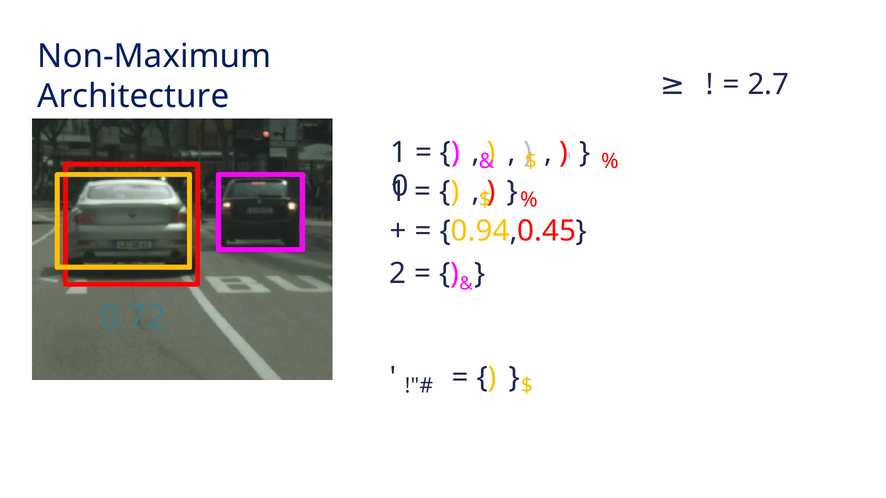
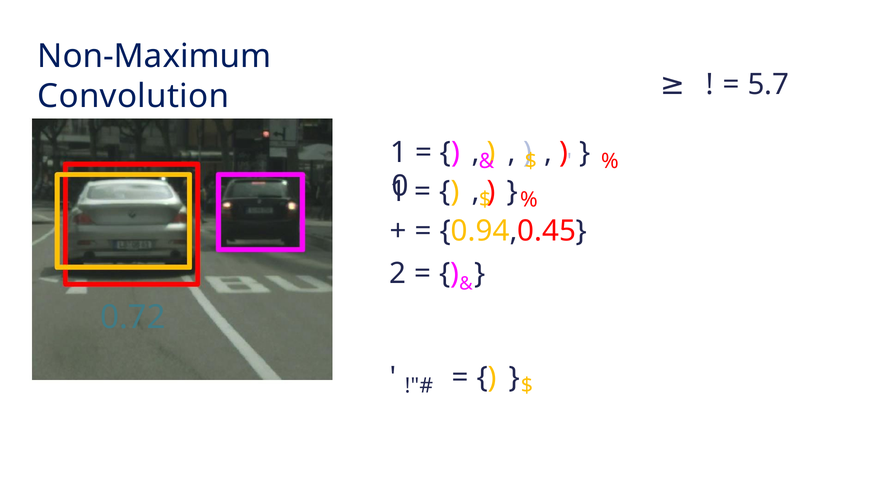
2.7: 2.7 -> 5.7
Architecture: Architecture -> Convolution
